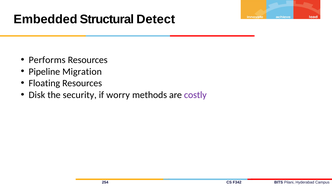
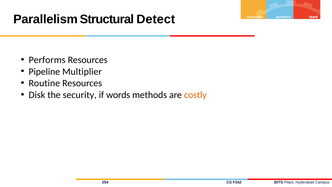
Embedded: Embedded -> Parallelism
Migration: Migration -> Multiplier
Floating: Floating -> Routine
worry: worry -> words
costly colour: purple -> orange
